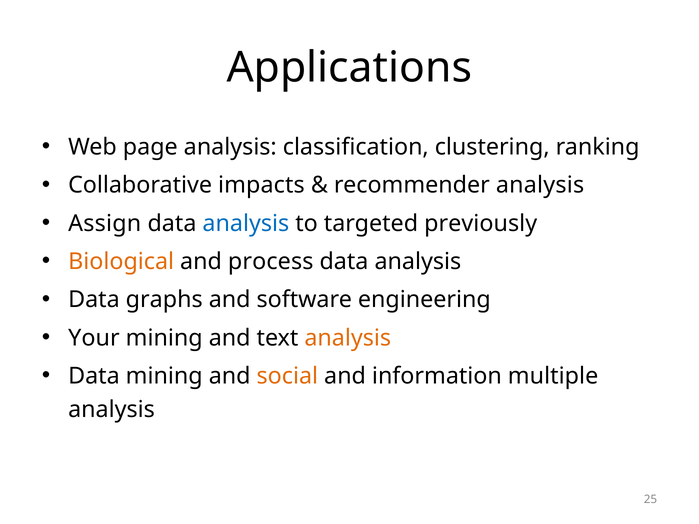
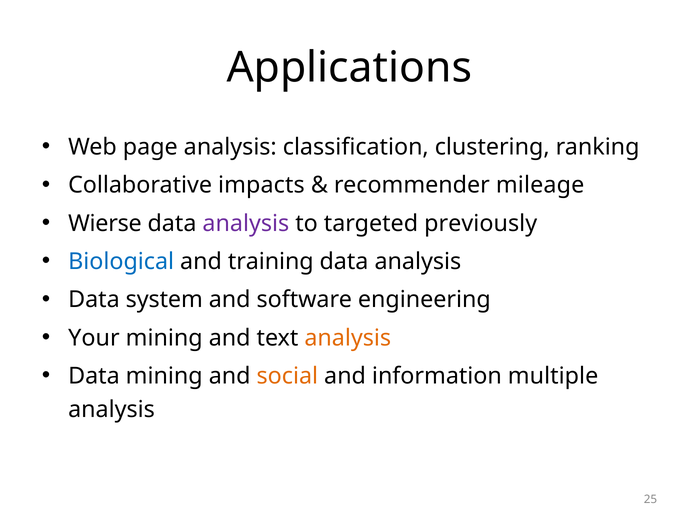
recommender analysis: analysis -> mileage
Assign: Assign -> Wierse
analysis at (246, 223) colour: blue -> purple
Biological colour: orange -> blue
process: process -> training
graphs: graphs -> system
